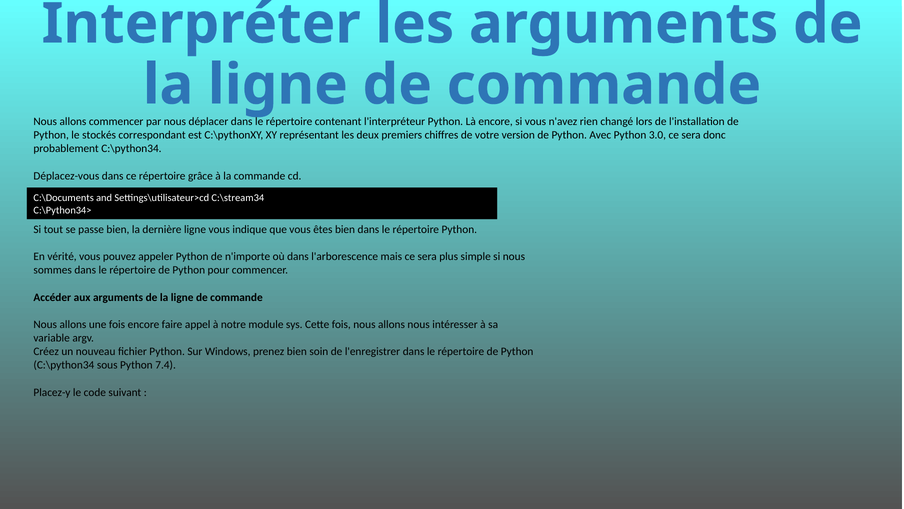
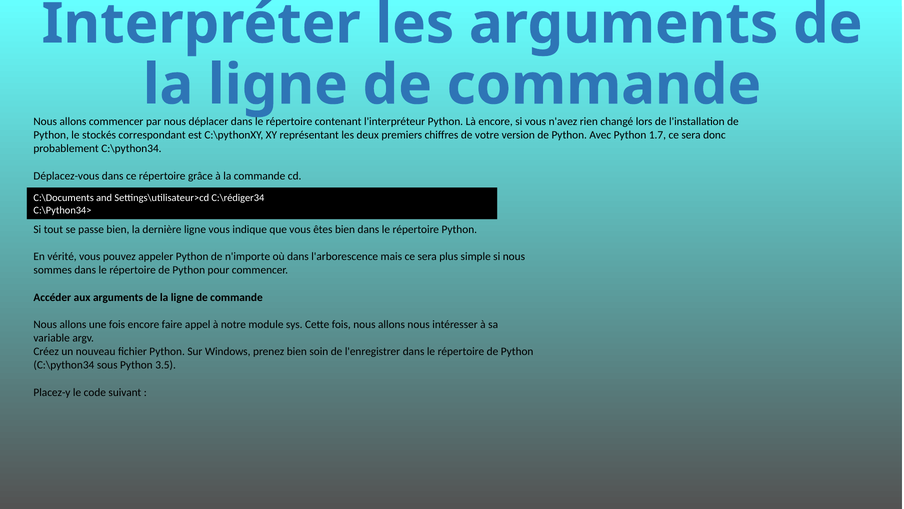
3.0: 3.0 -> 1.7
C:\stream34: C:\stream34 -> C:\rédiger34
7.4: 7.4 -> 3.5
